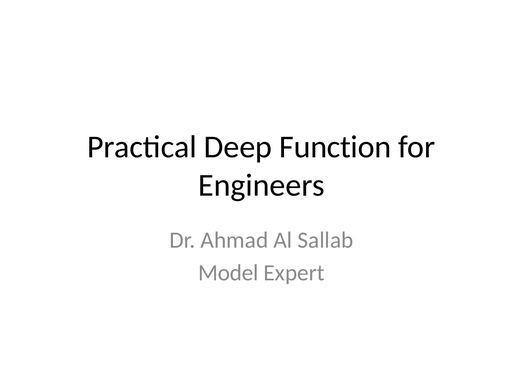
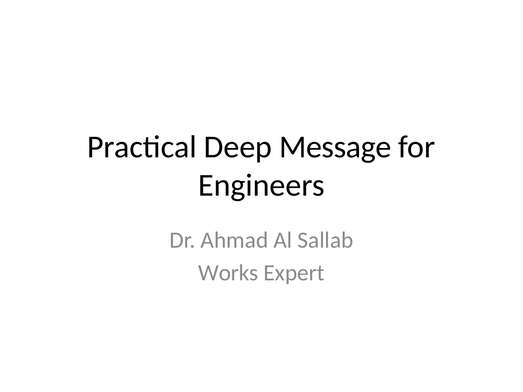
Function: Function -> Message
Model: Model -> Works
